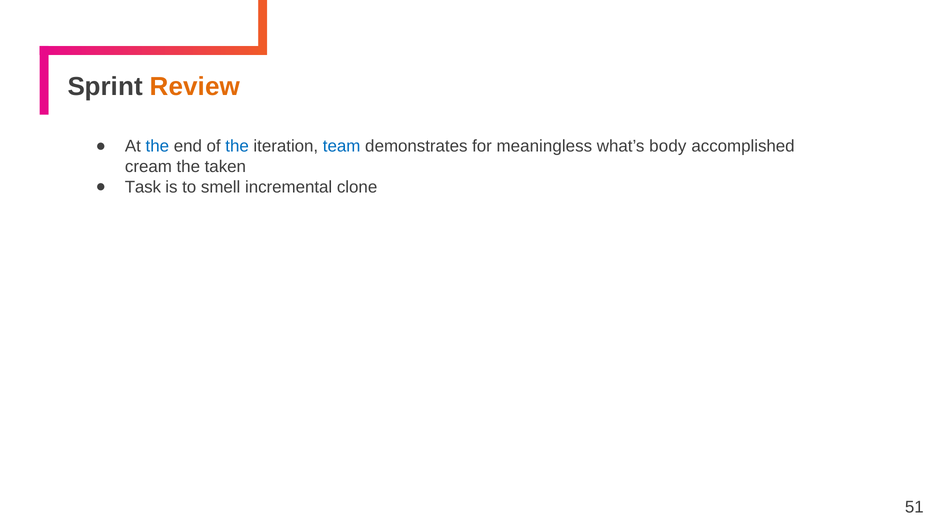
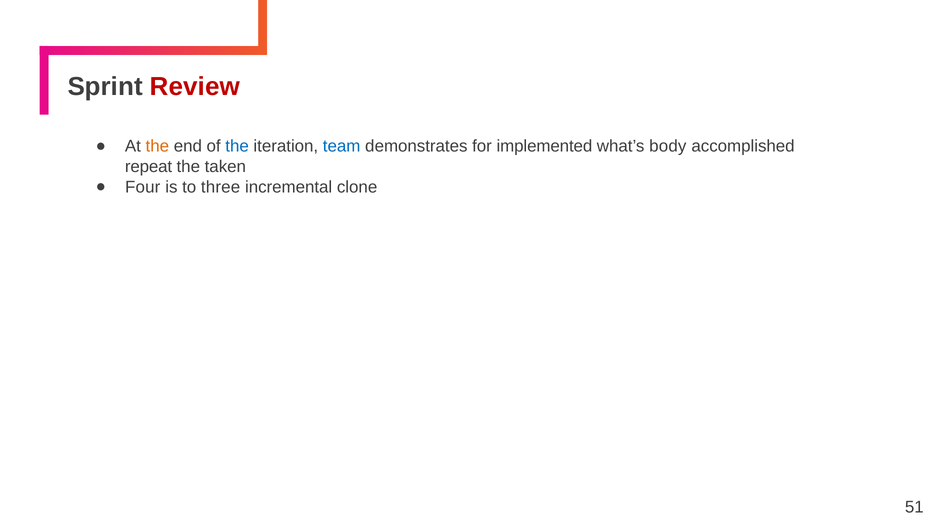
Review colour: orange -> red
the at (157, 146) colour: blue -> orange
meaningless: meaningless -> implemented
cream: cream -> repeat
Task: Task -> Four
smell: smell -> three
